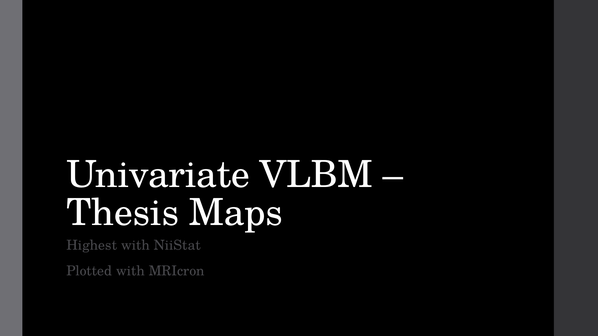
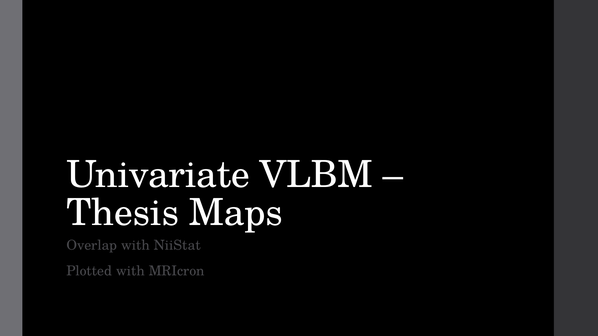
Highest: Highest -> Overlap
